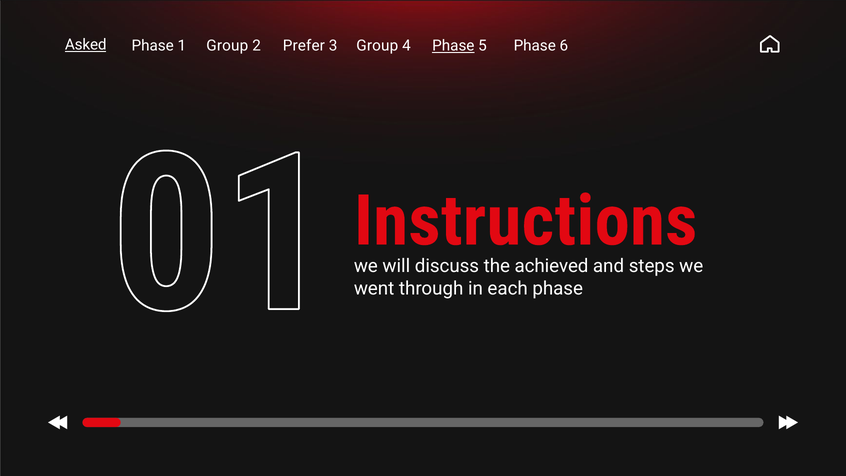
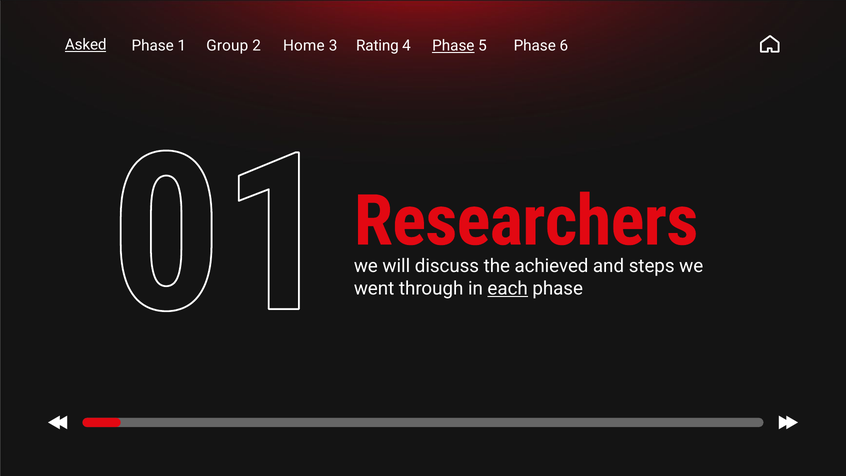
Prefer: Prefer -> Home
Group at (377, 46): Group -> Rating
Instructions: Instructions -> Researchers
each underline: none -> present
